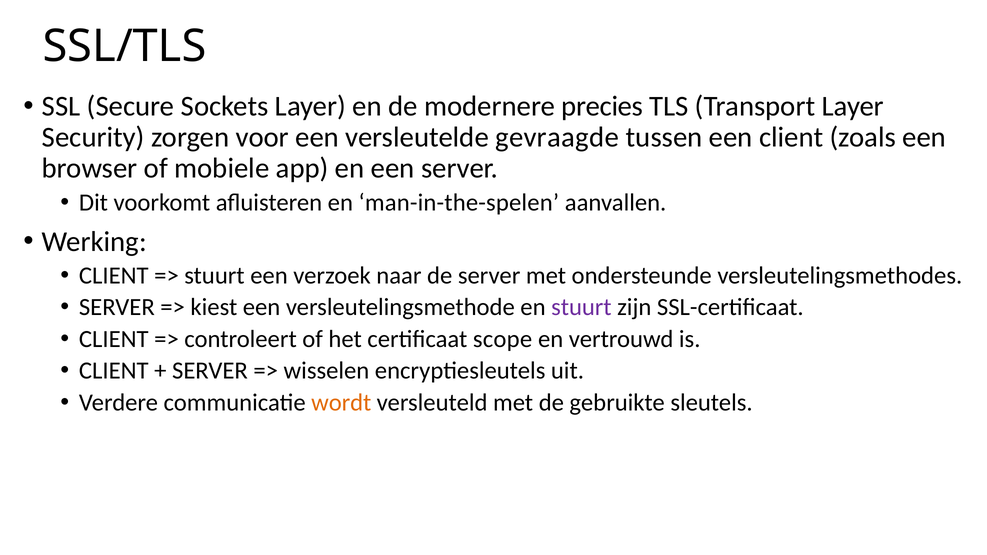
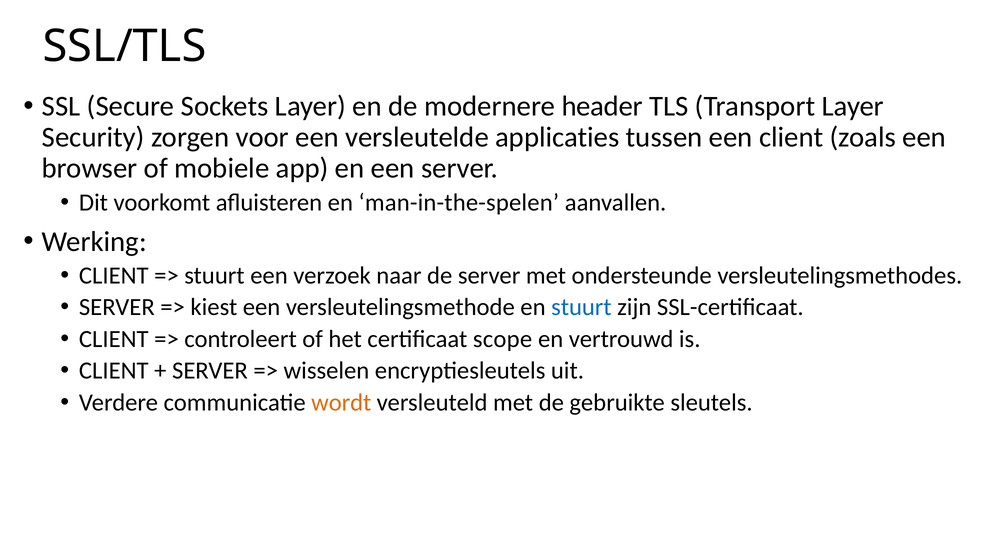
precies: precies -> header
gevraagde: gevraagde -> applicaties
stuurt at (581, 307) colour: purple -> blue
